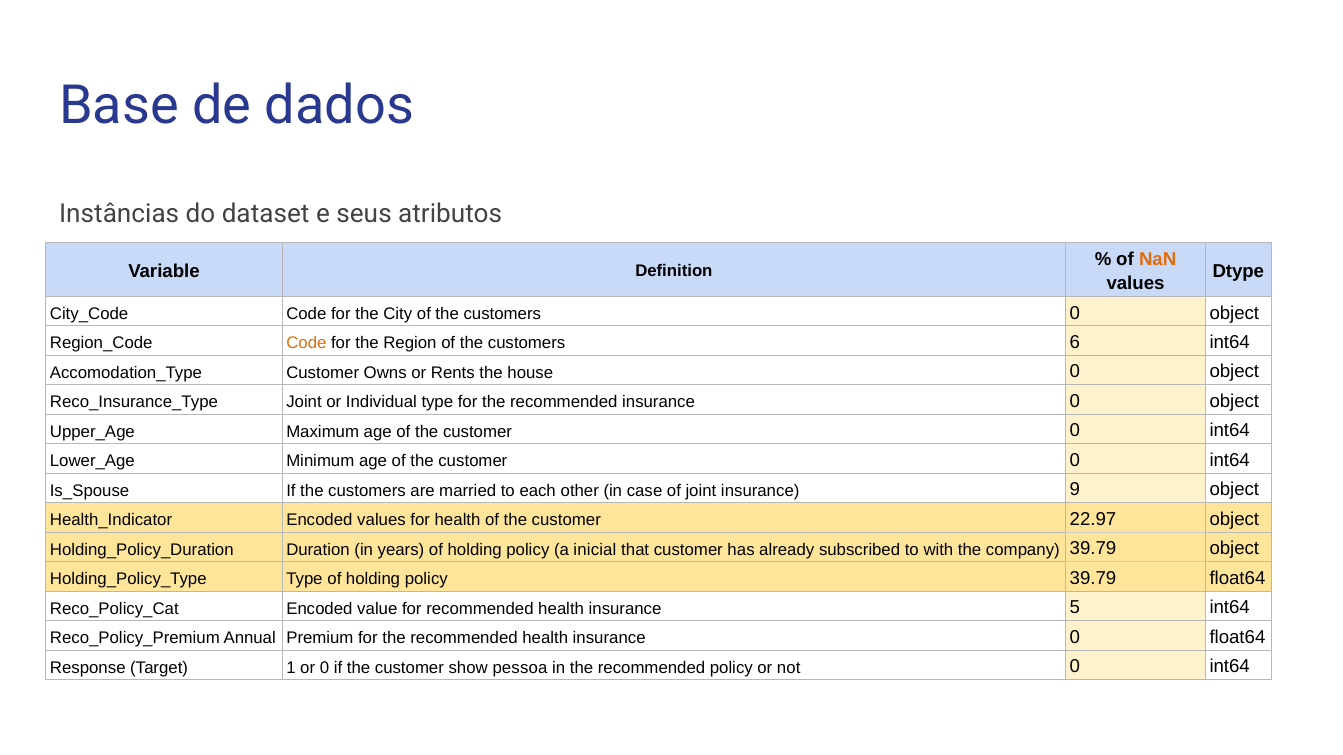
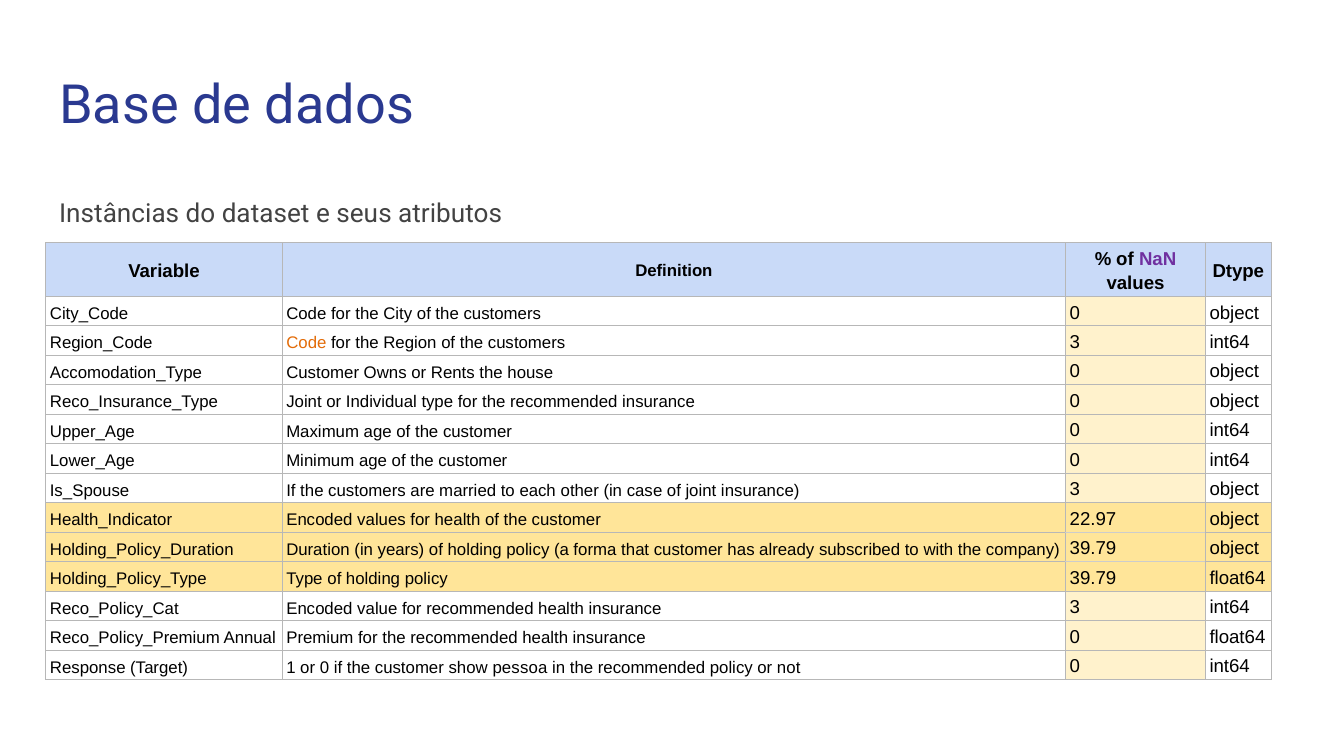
NaN colour: orange -> purple
customers 6: 6 -> 3
joint insurance 9: 9 -> 3
inicial: inicial -> forma
health insurance 5: 5 -> 3
